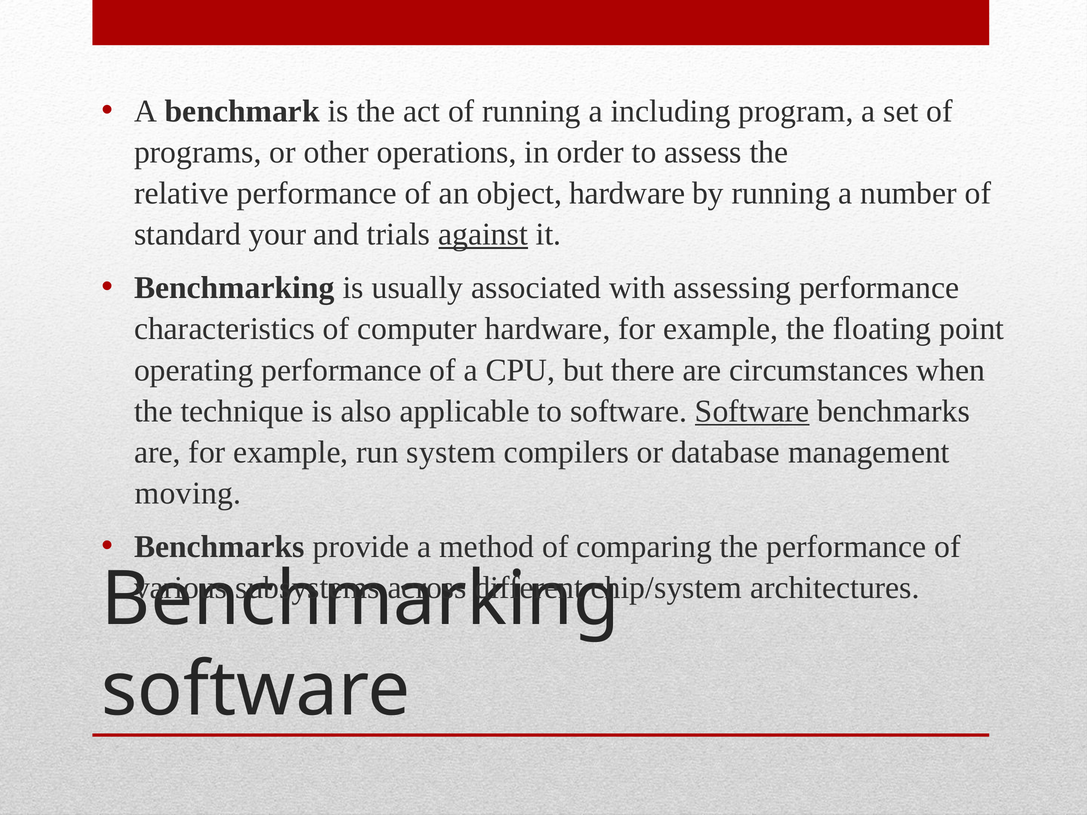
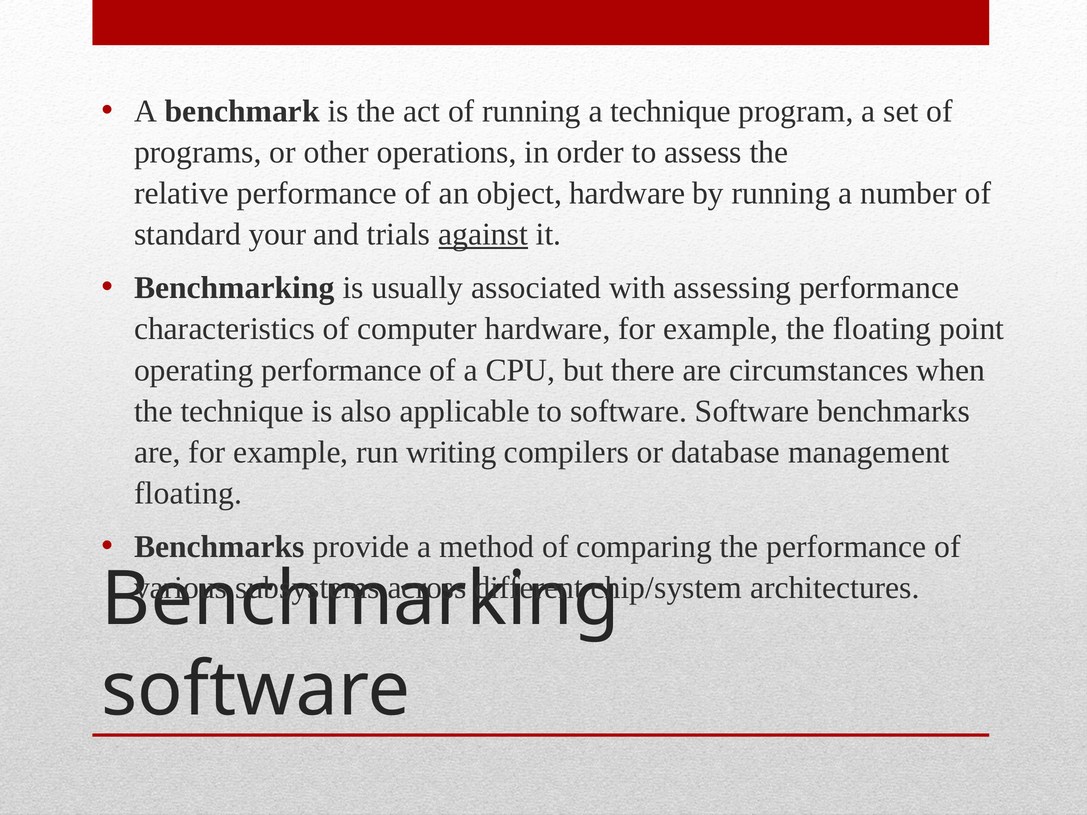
a including: including -> technique
Software at (752, 411) underline: present -> none
system: system -> writing
moving at (188, 493): moving -> floating
